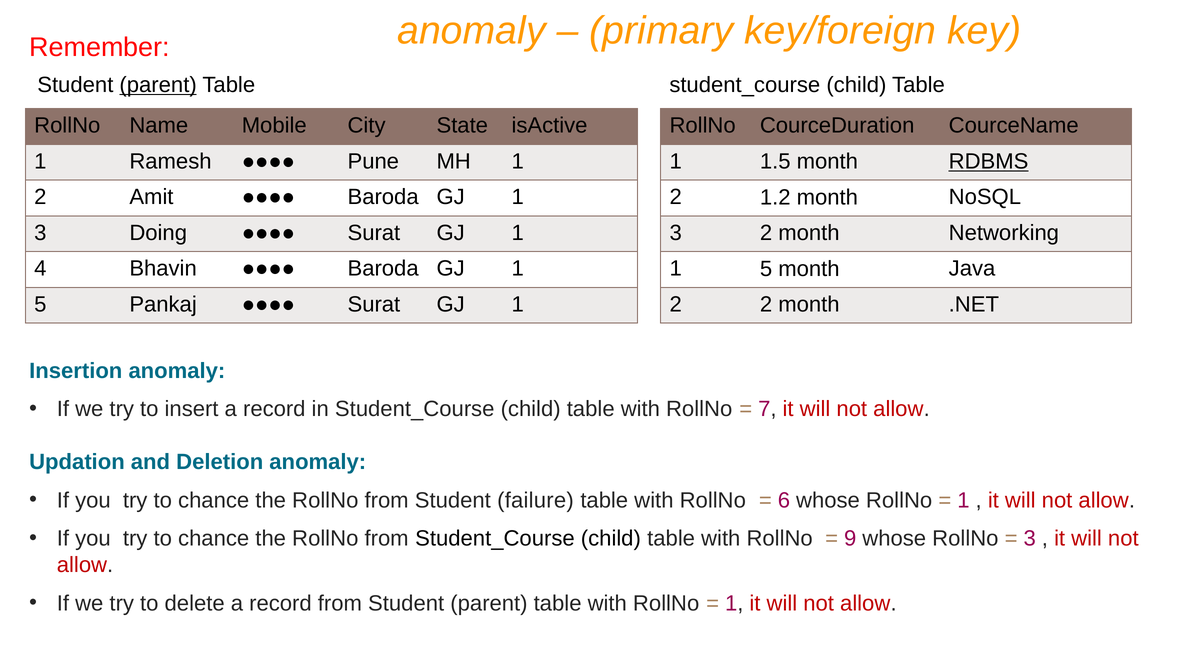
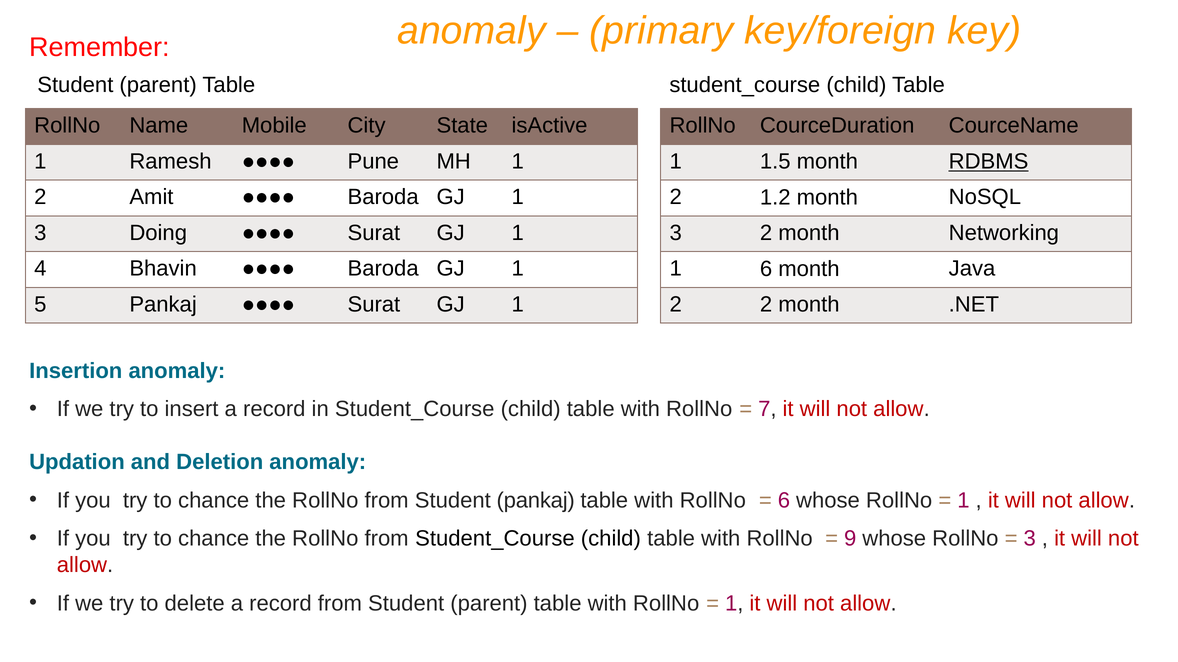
parent at (158, 85) underline: present -> none
5 at (766, 269): 5 -> 6
Student failure: failure -> pankaj
